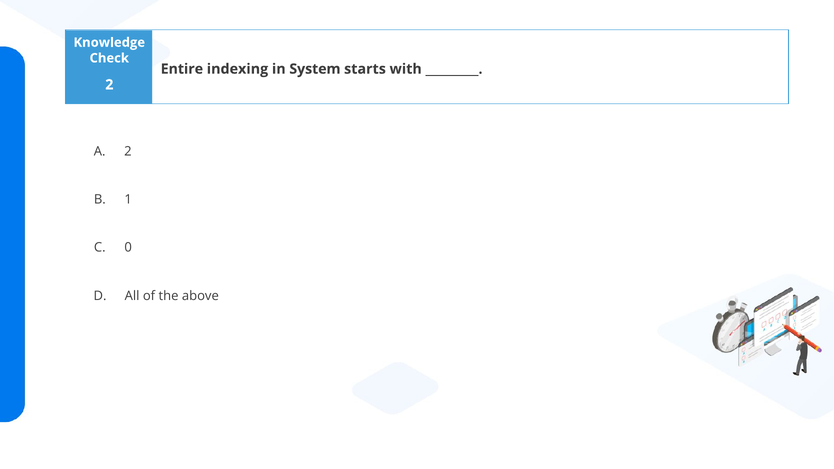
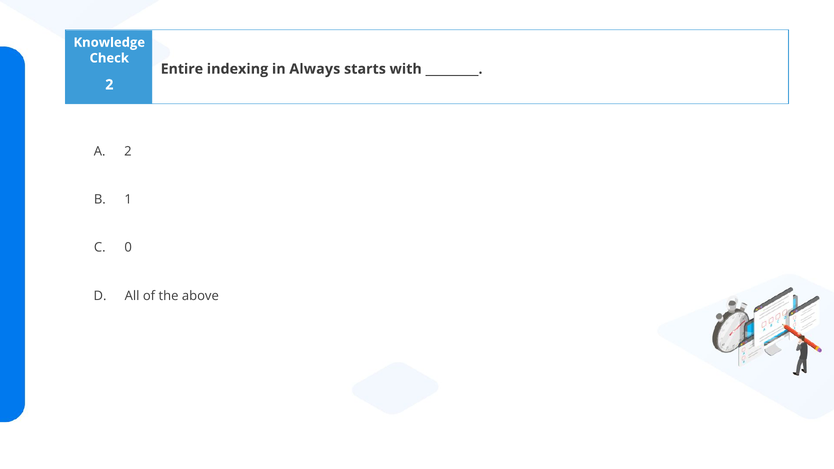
System: System -> Always
